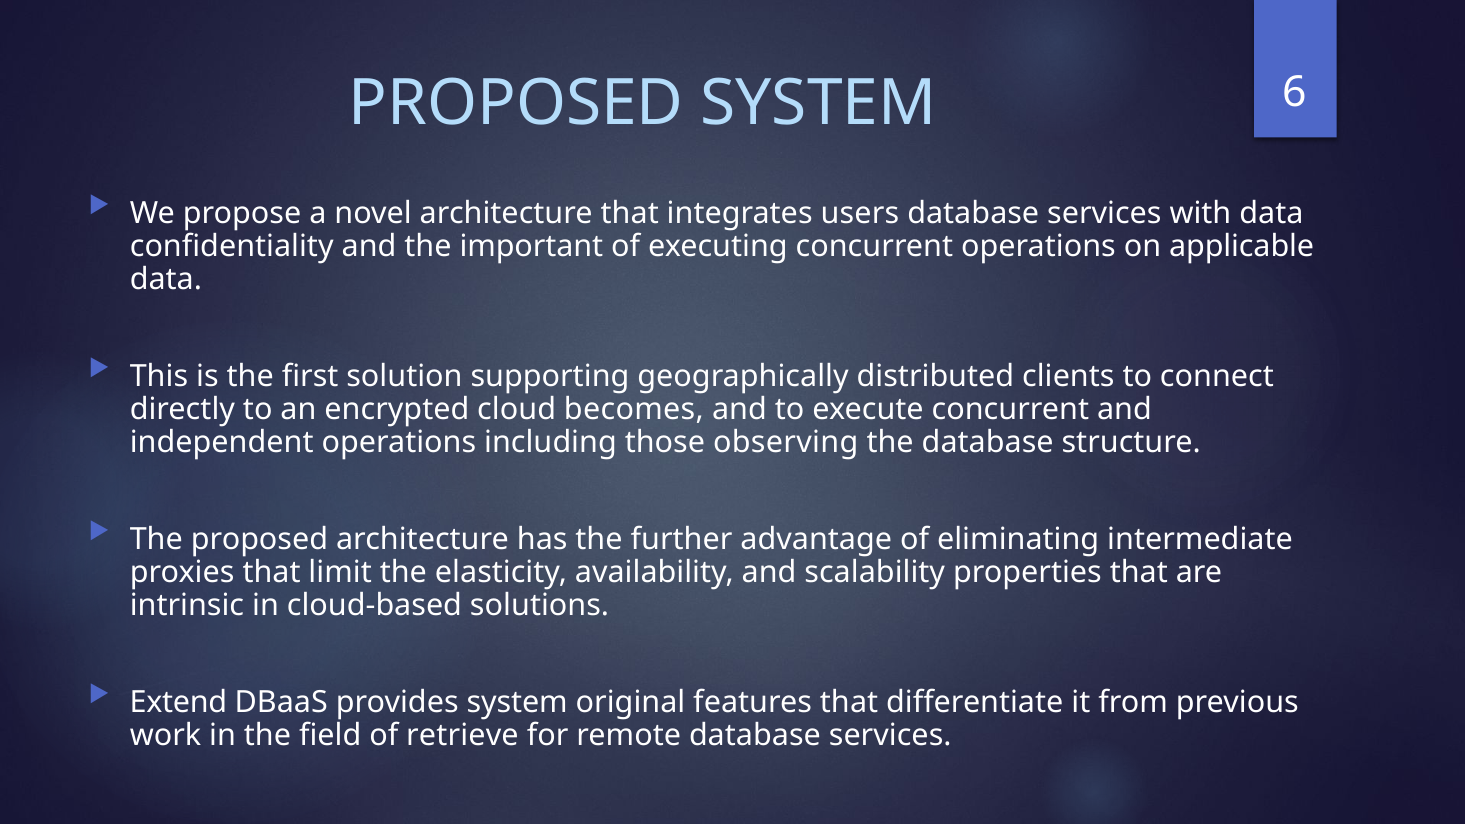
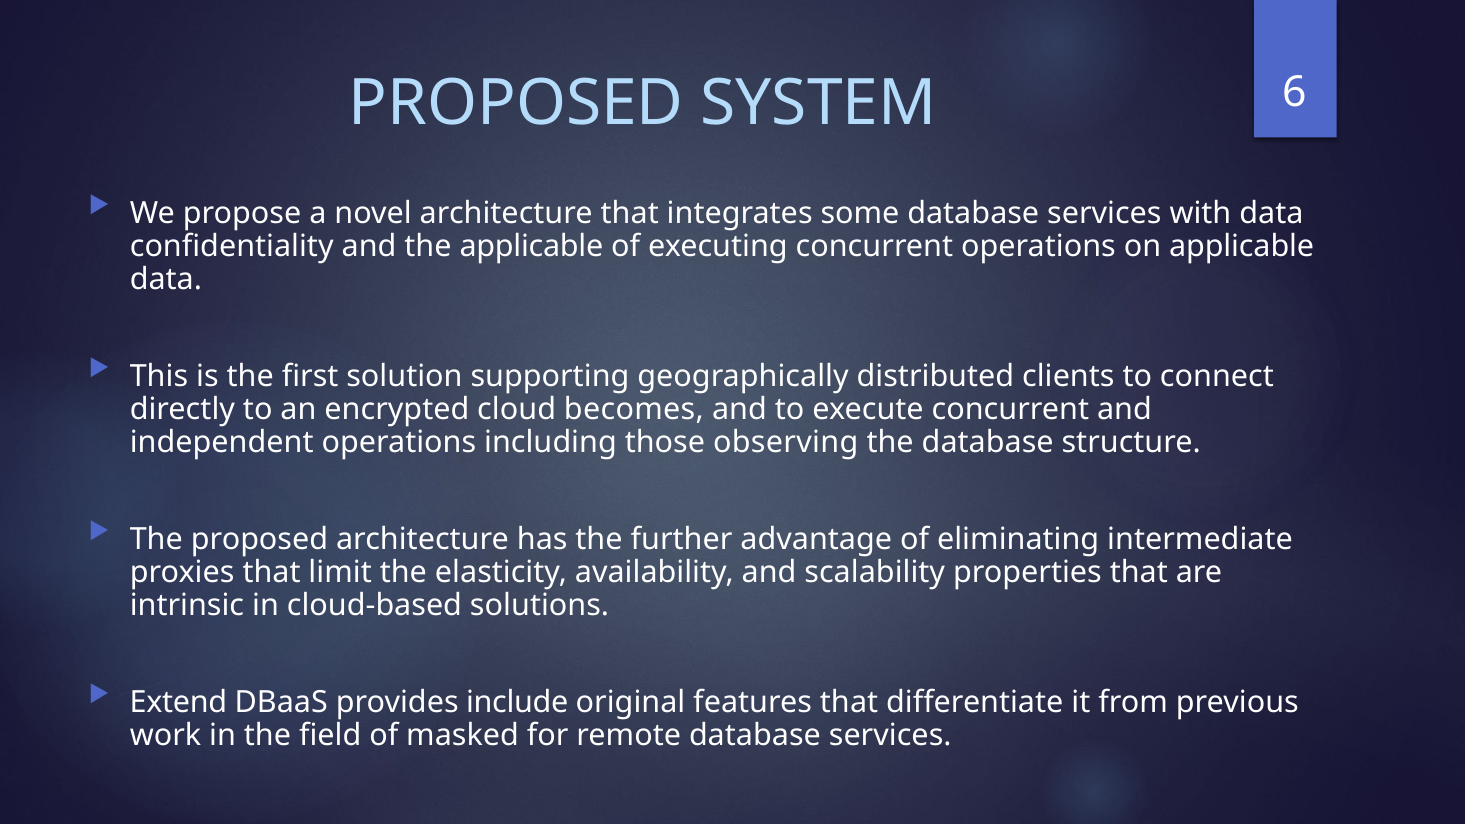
users: users -> some
the important: important -> applicable
provides system: system -> include
retrieve: retrieve -> masked
